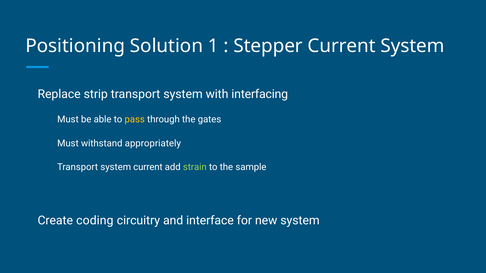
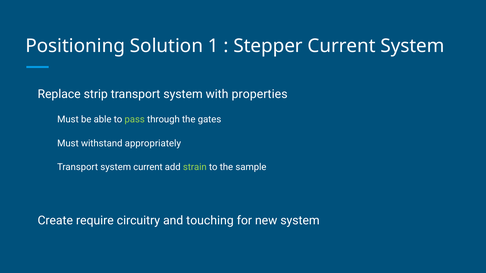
interfacing: interfacing -> properties
pass colour: yellow -> light green
coding: coding -> require
interface: interface -> touching
